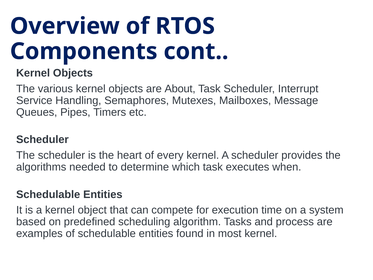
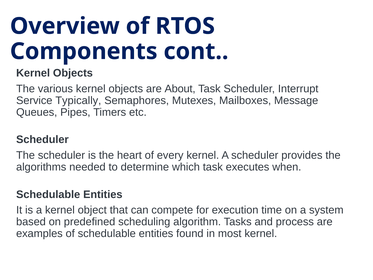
Handling: Handling -> Typically
